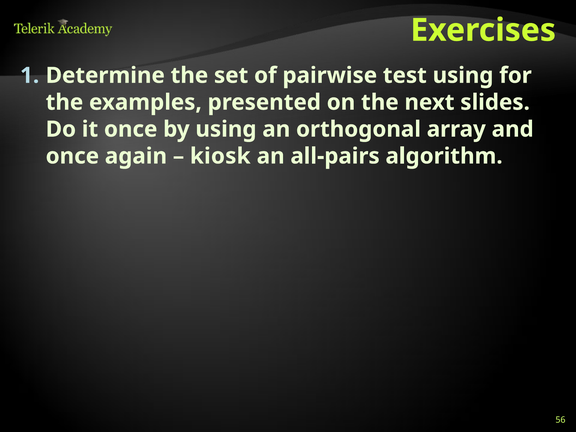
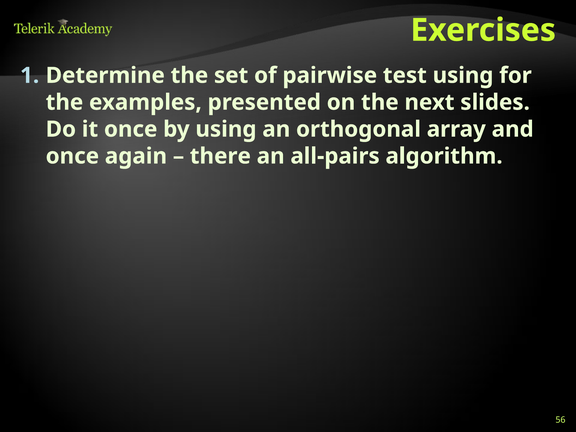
kiosk: kiosk -> there
